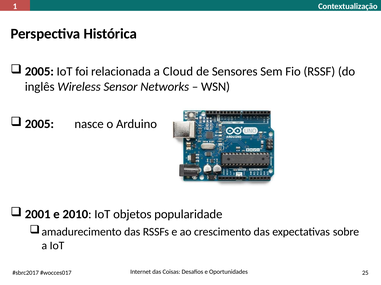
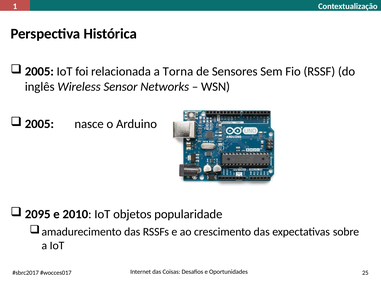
Cloud: Cloud -> Torna
2001: 2001 -> 2095
